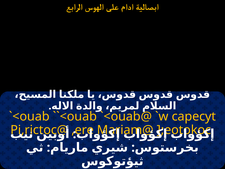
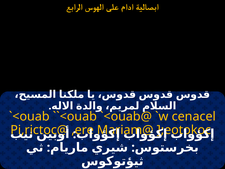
capecyt: capecyt -> cenacel
